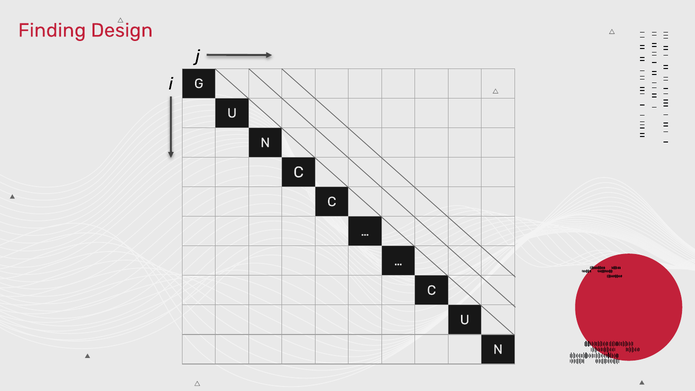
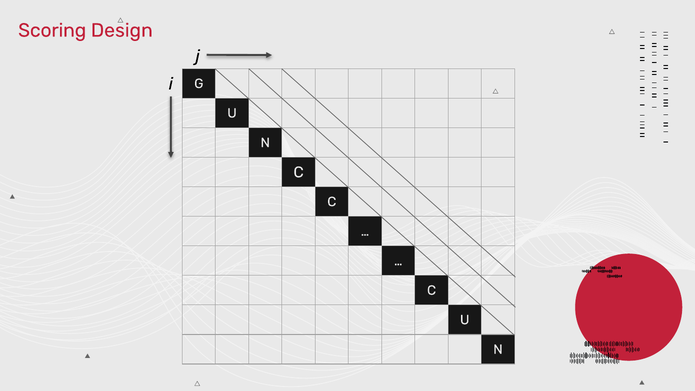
Finding: Finding -> Scoring
